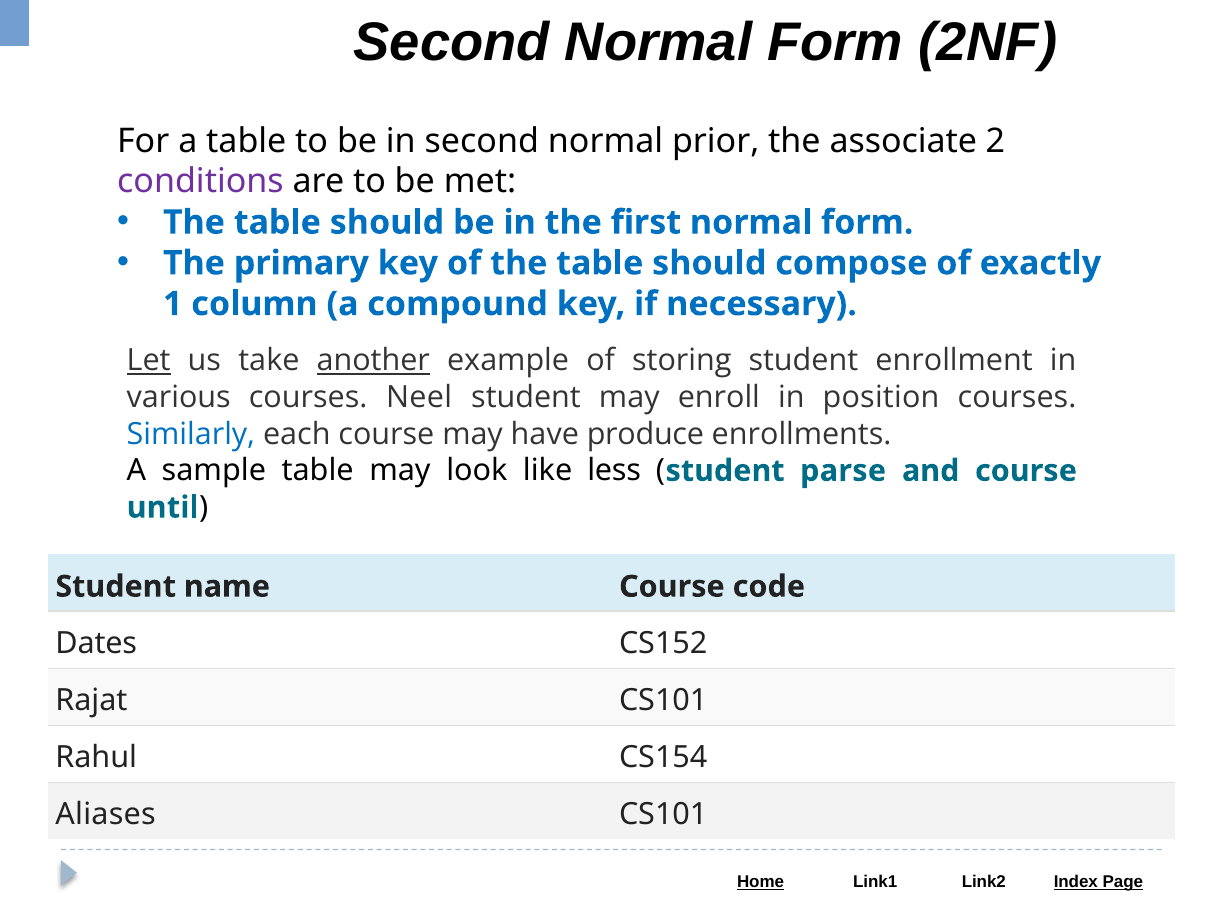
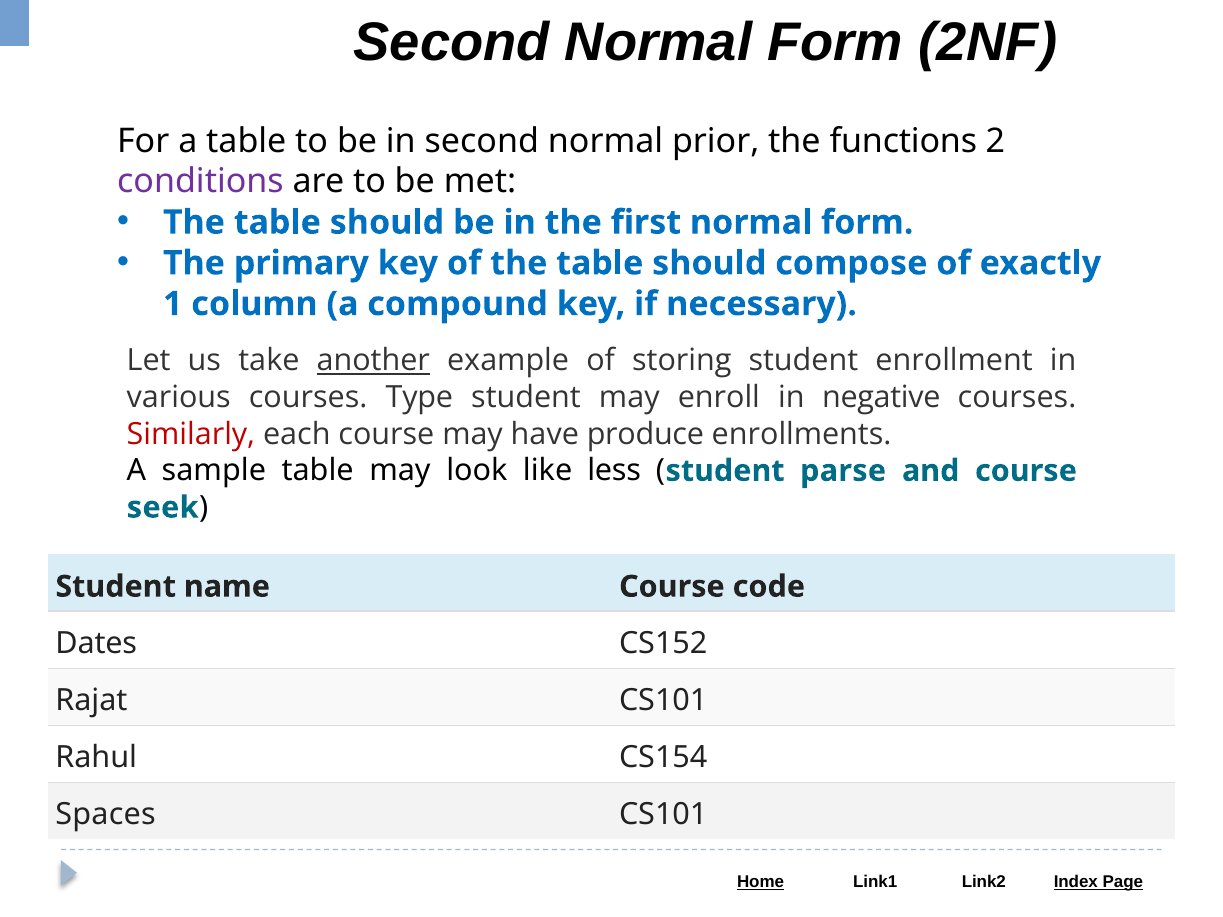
associate: associate -> functions
Let underline: present -> none
Neel: Neel -> Type
position: position -> negative
Similarly colour: blue -> red
until: until -> seek
Aliases: Aliases -> Spaces
